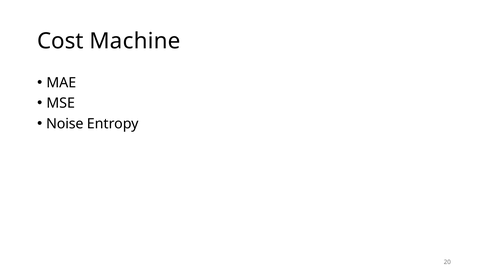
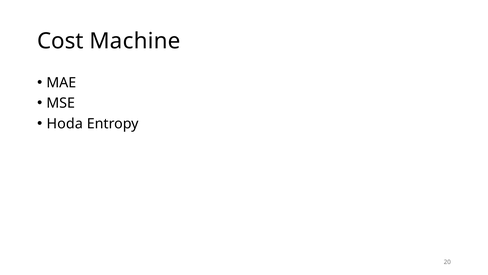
Noise: Noise -> Hoda
